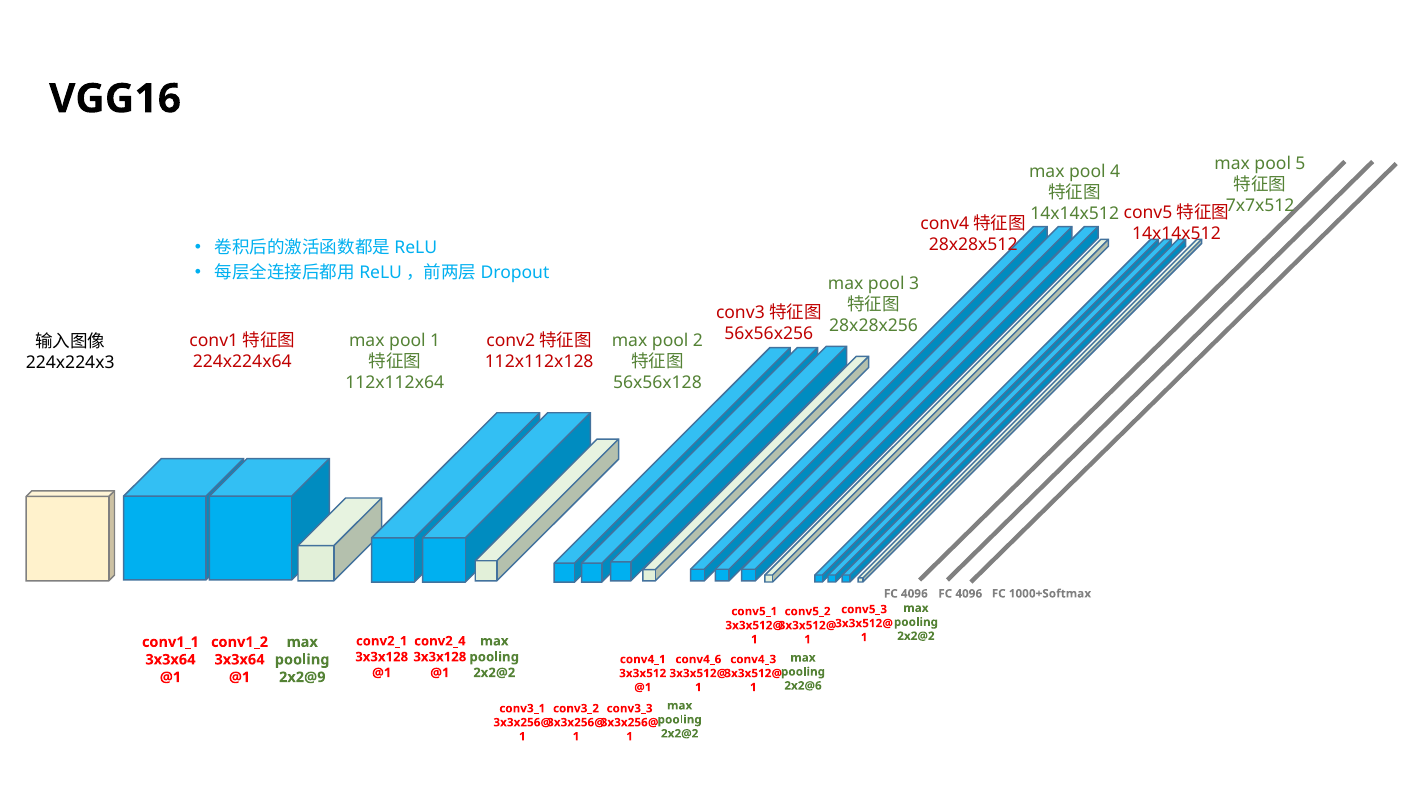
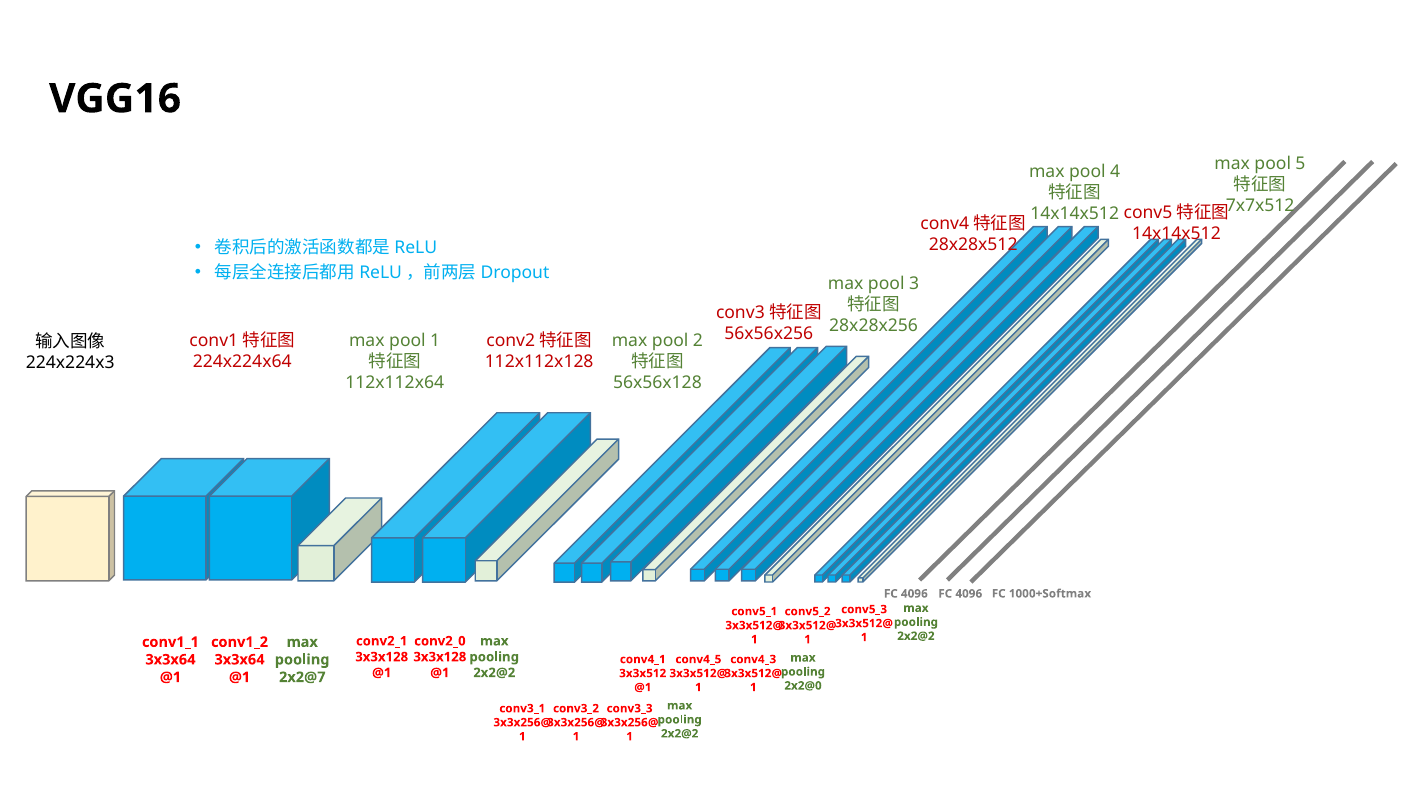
conv2_4: conv2_4 -> conv2_0
conv4_6: conv4_6 -> conv4_5
2x2@9: 2x2@9 -> 2x2@7
2x2@6: 2x2@6 -> 2x2@0
